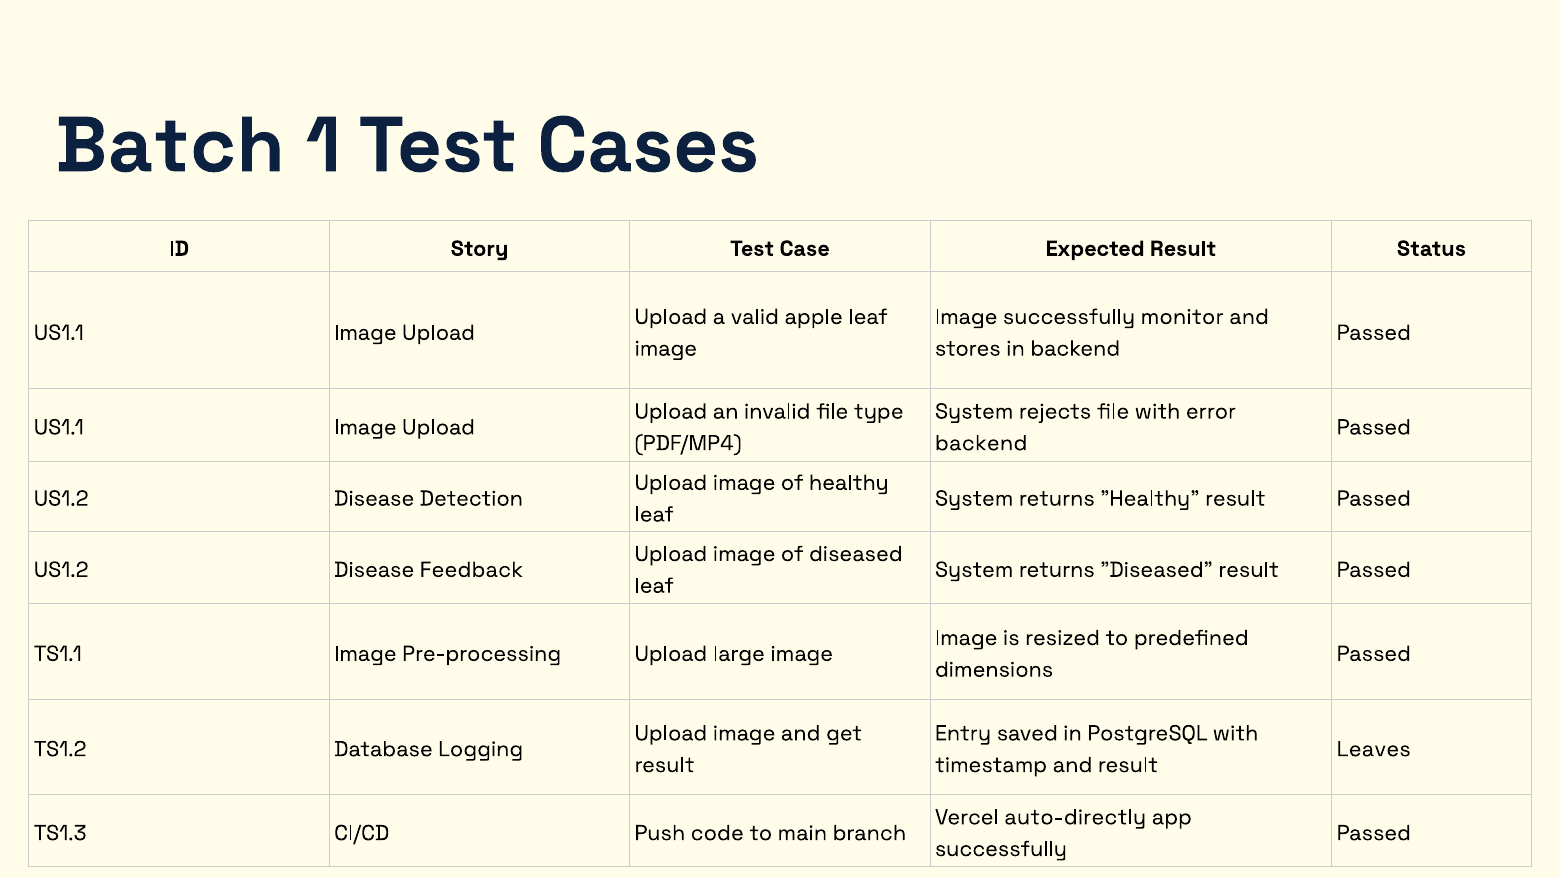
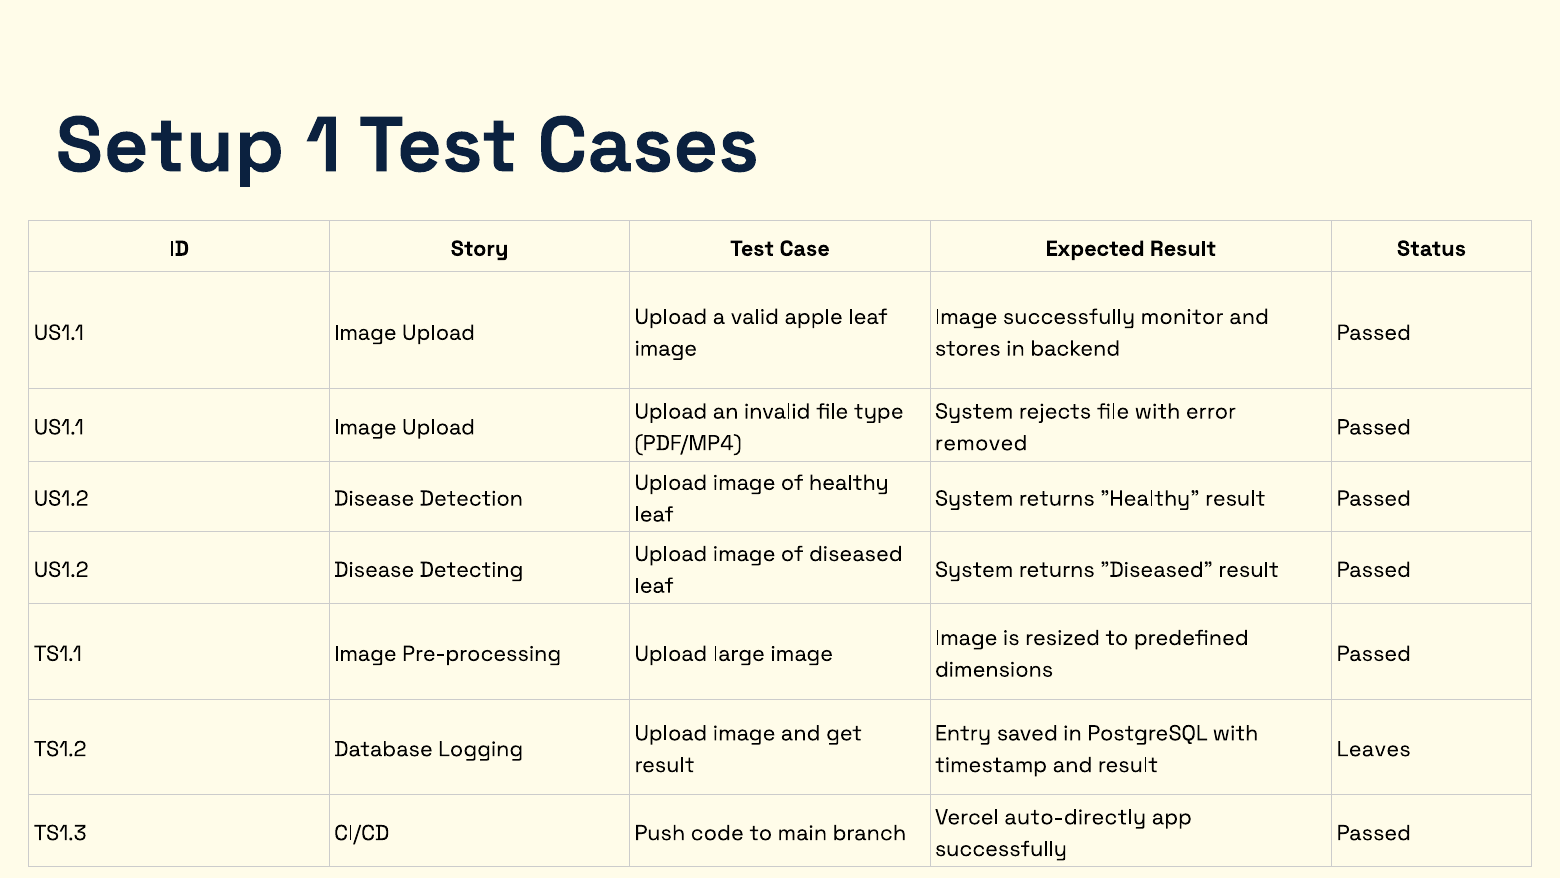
Batch: Batch -> Setup
backend at (981, 443): backend -> removed
Feedback: Feedback -> Detecting
